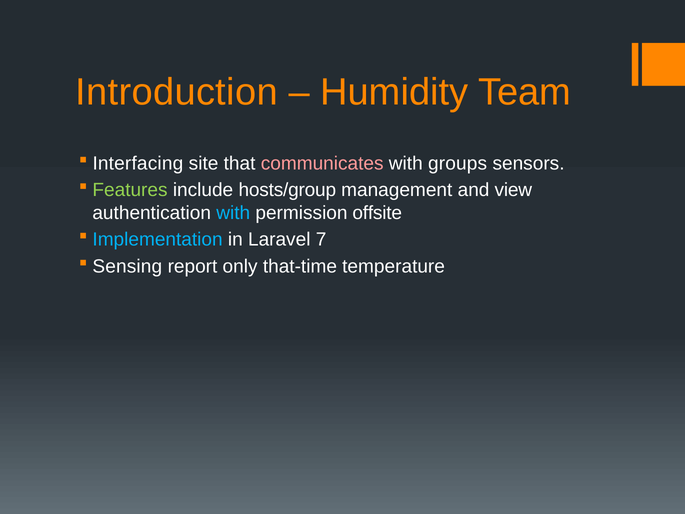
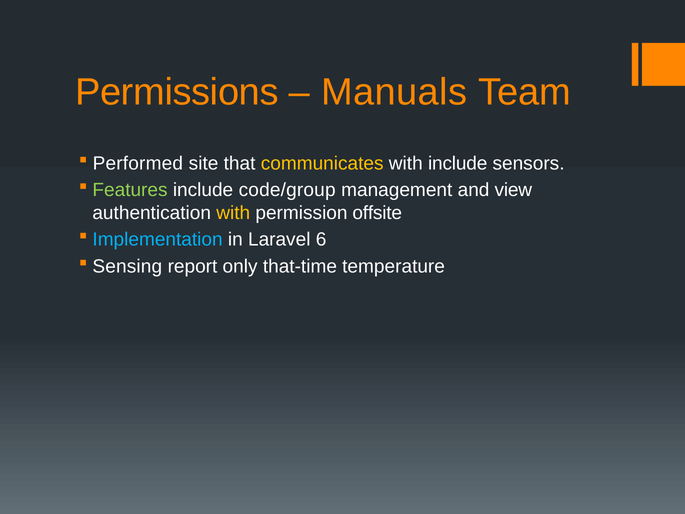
Introduction: Introduction -> Permissions
Humidity: Humidity -> Manuals
Interfacing: Interfacing -> Performed
communicates colour: pink -> yellow
with groups: groups -> include
hosts/group: hosts/group -> code/group
with at (233, 213) colour: light blue -> yellow
7: 7 -> 6
